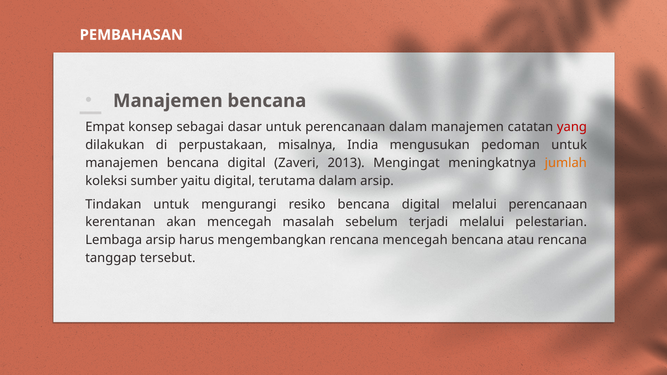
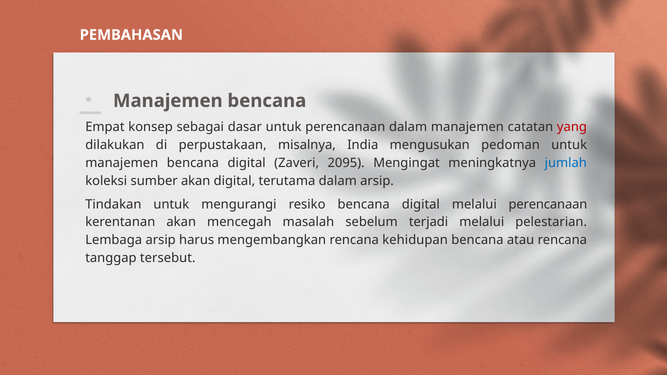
2013: 2013 -> 2095
jumlah colour: orange -> blue
sumber yaitu: yaitu -> akan
rencana mencegah: mencegah -> kehidupan
